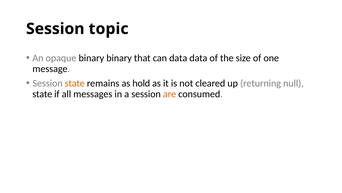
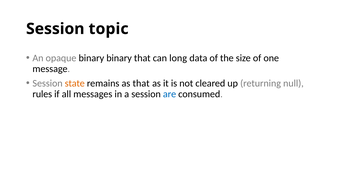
can data: data -> long
as hold: hold -> that
state at (42, 94): state -> rules
are colour: orange -> blue
